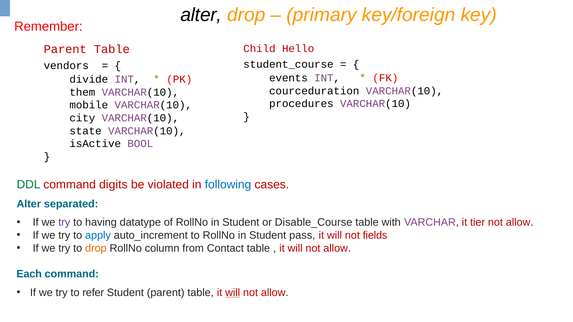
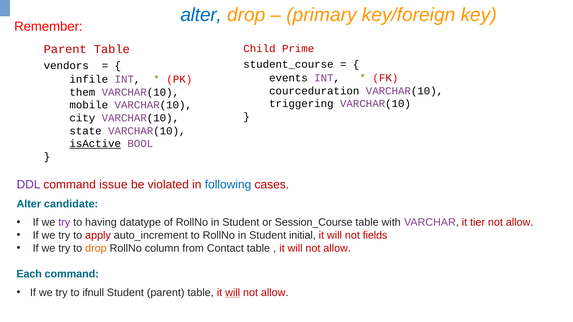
alter at (201, 15) colour: black -> blue
Hello: Hello -> Prime
divide: divide -> infile
procedures: procedures -> triggering
isActive underline: none -> present
DDL colour: green -> purple
digits: digits -> issue
separated: separated -> candidate
Disable_Course: Disable_Course -> Session_Course
apply colour: blue -> red
pass: pass -> initial
refer: refer -> ifnull
